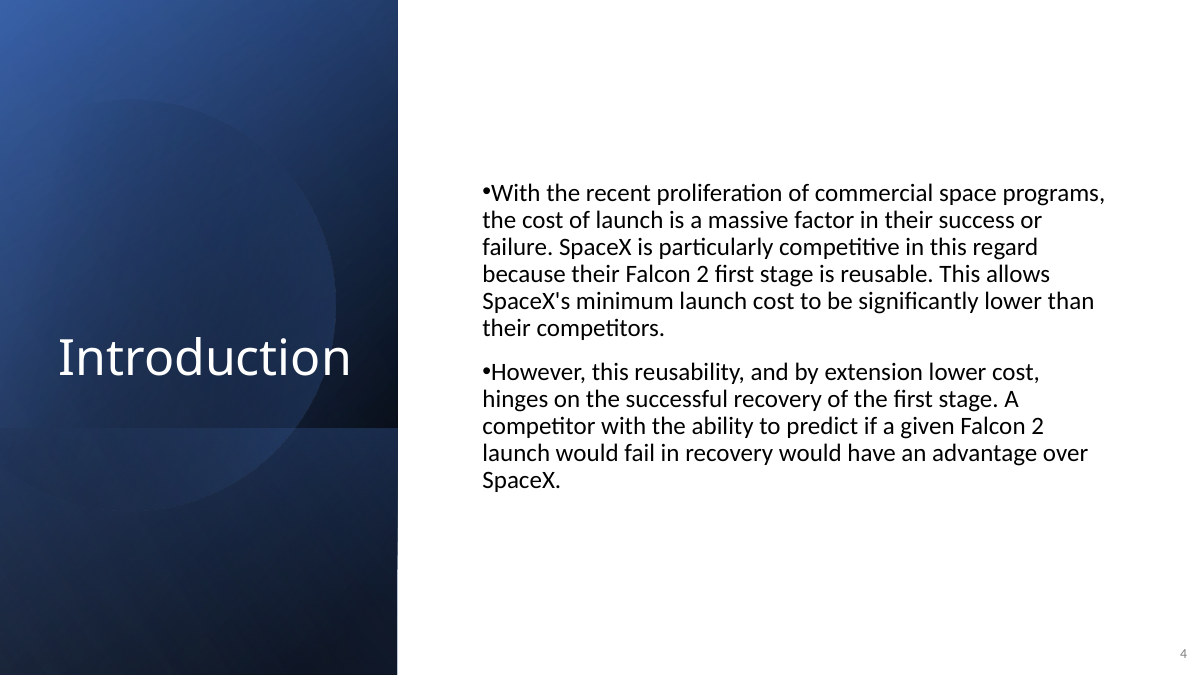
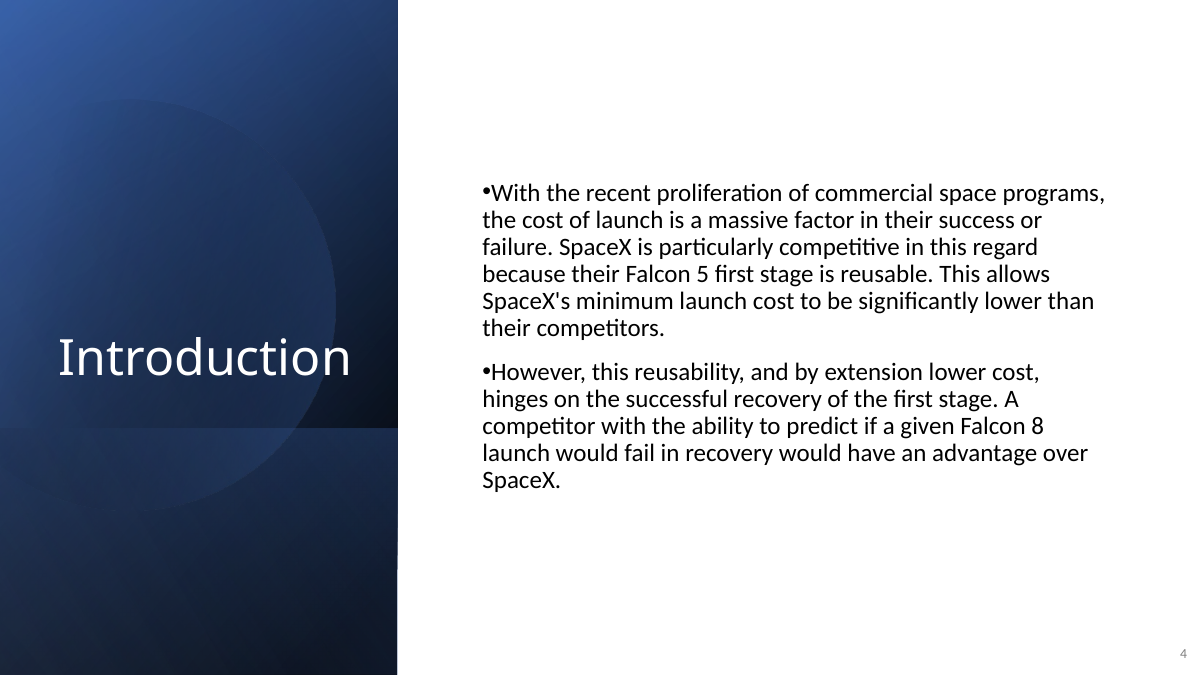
their Falcon 2: 2 -> 5
given Falcon 2: 2 -> 8
